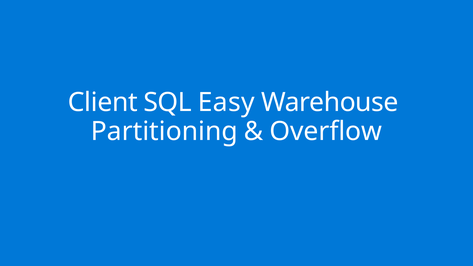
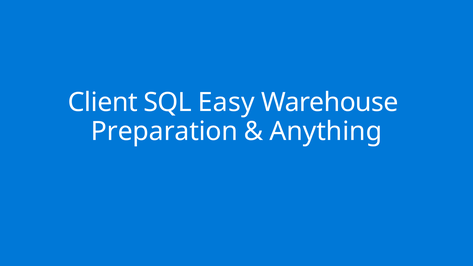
Partitioning: Partitioning -> Preparation
Overflow: Overflow -> Anything
